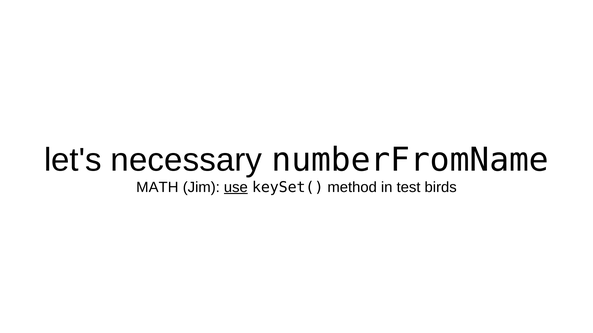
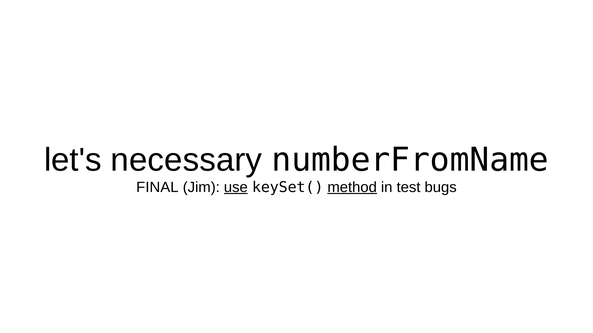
MATH: MATH -> FINAL
method underline: none -> present
birds: birds -> bugs
